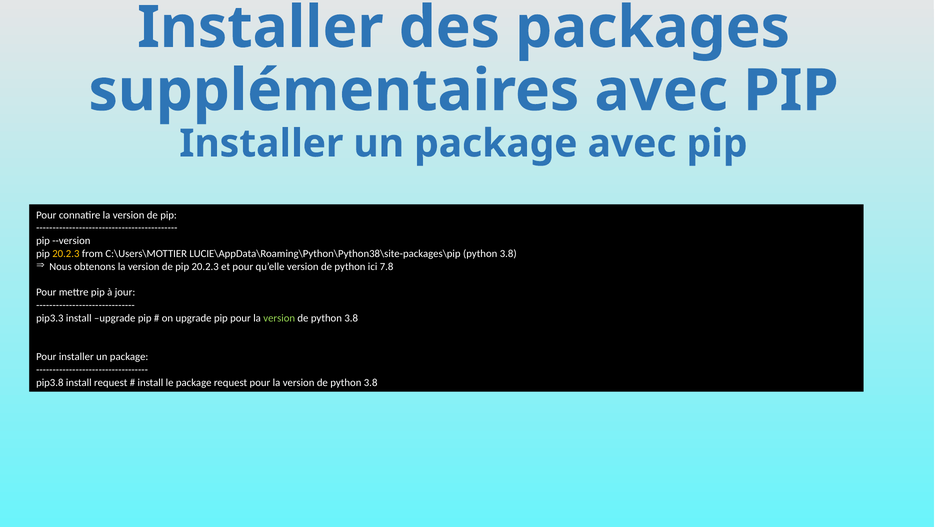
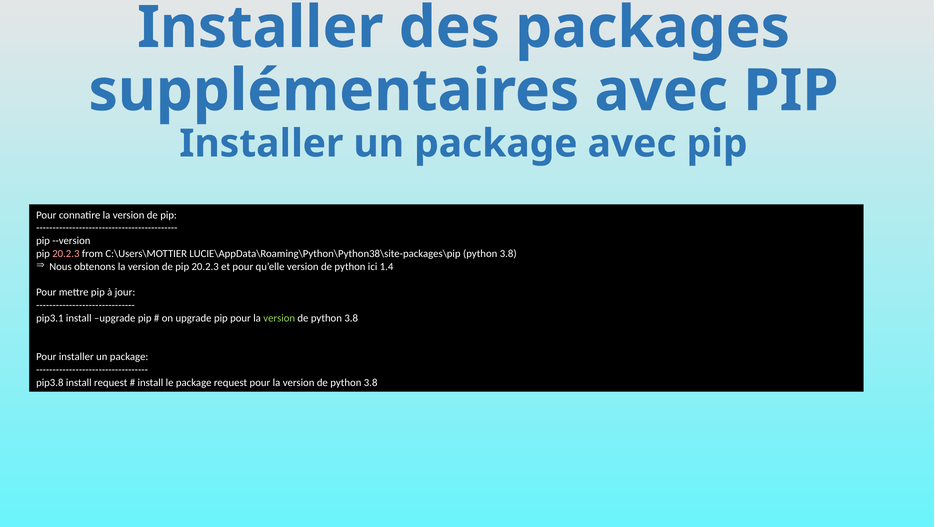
20.2.3 at (66, 253) colour: yellow -> pink
7.8: 7.8 -> 1.4
pip3.3: pip3.3 -> pip3.1
